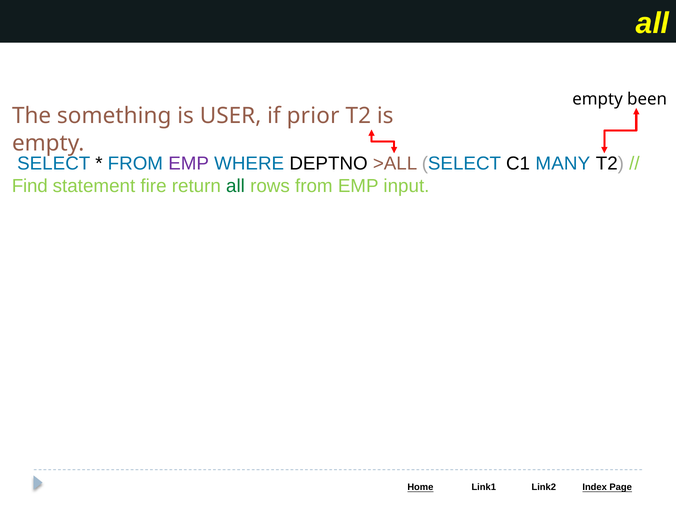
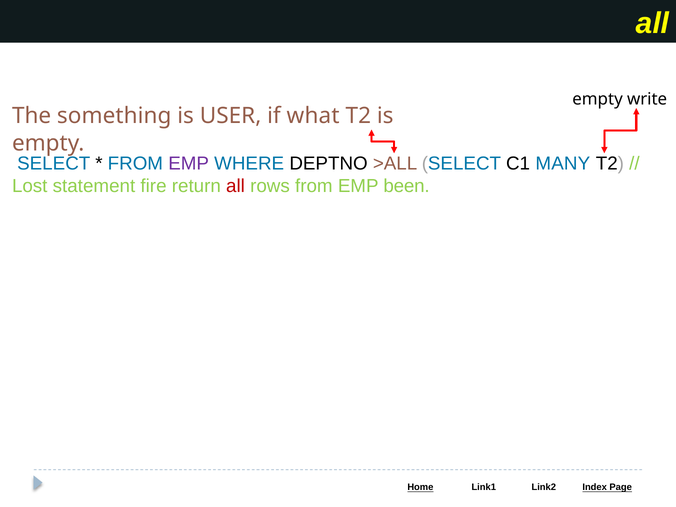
been: been -> write
prior: prior -> what
Find: Find -> Lost
all at (236, 186) colour: green -> red
input: input -> been
